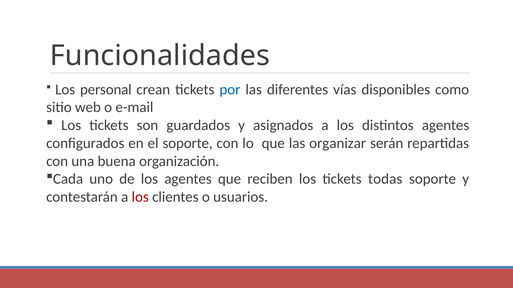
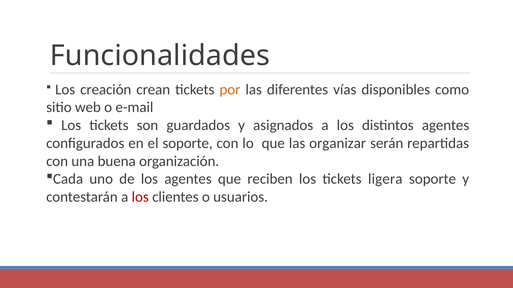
personal: personal -> creación
por colour: blue -> orange
todas: todas -> ligera
